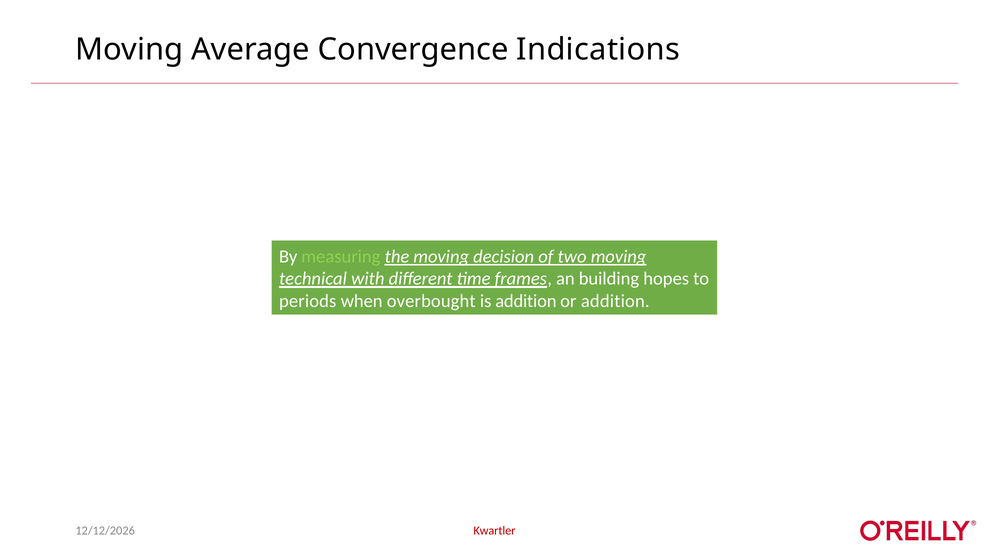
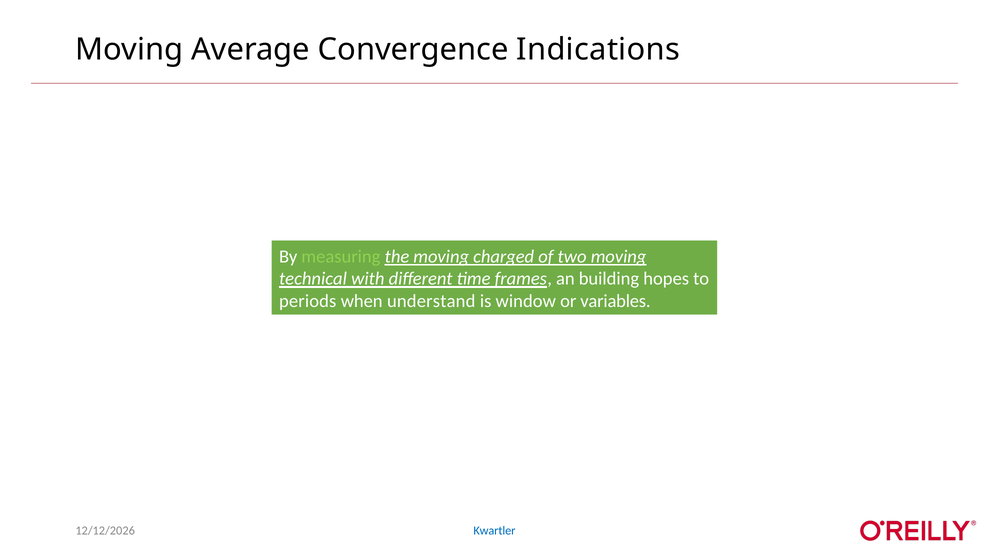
decision: decision -> charged
overbought: overbought -> understand
is addition: addition -> window
or addition: addition -> variables
Kwartler colour: red -> blue
